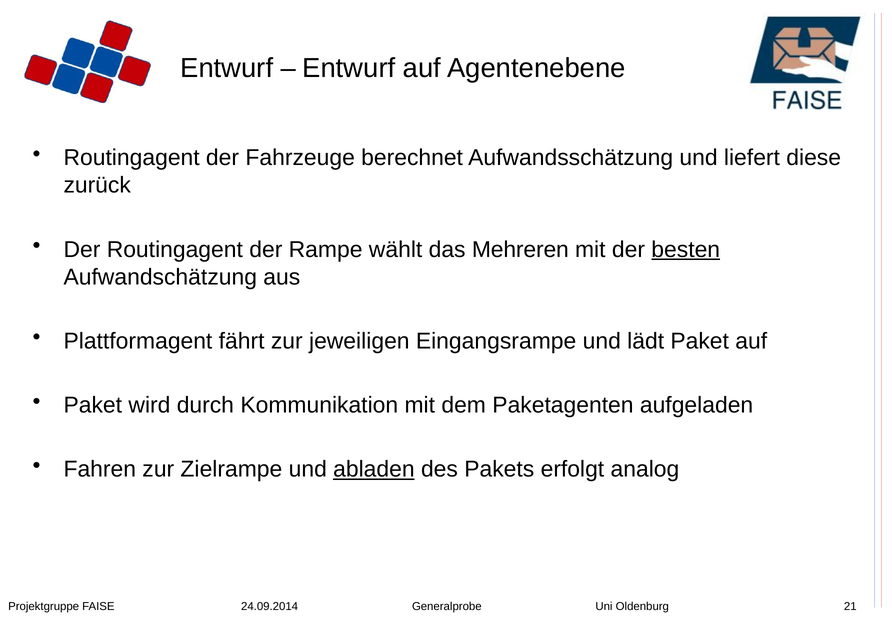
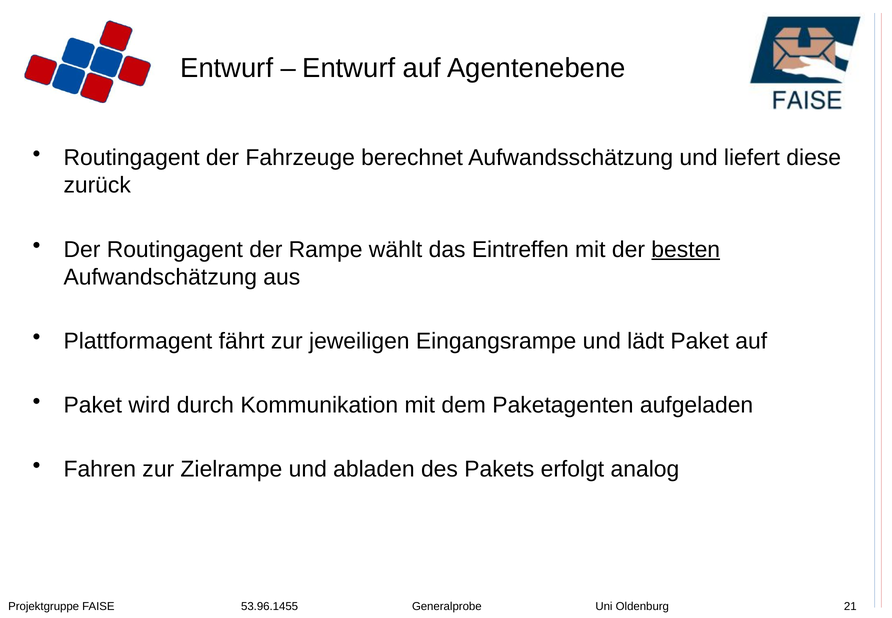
Mehreren: Mehreren -> Eintreffen
abladen underline: present -> none
24.09.2014: 24.09.2014 -> 53.96.1455
